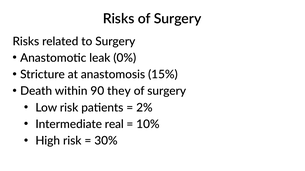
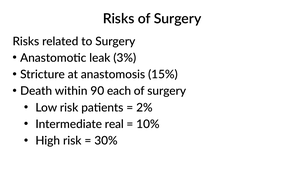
0%: 0% -> 3%
they: they -> each
